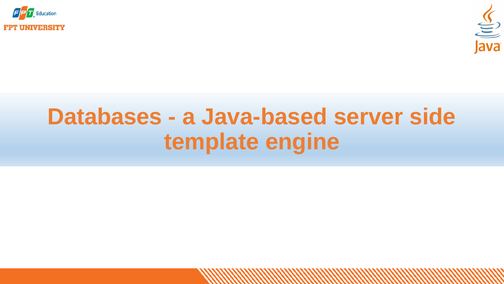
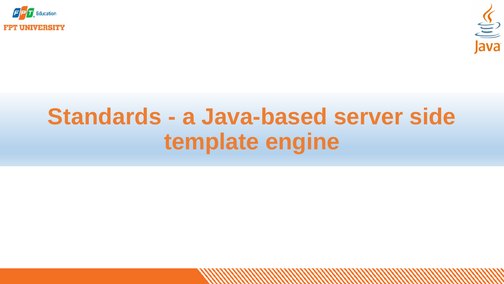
Databases: Databases -> Standards
